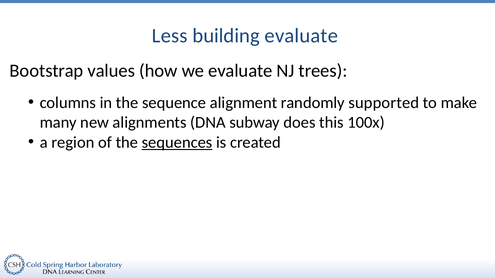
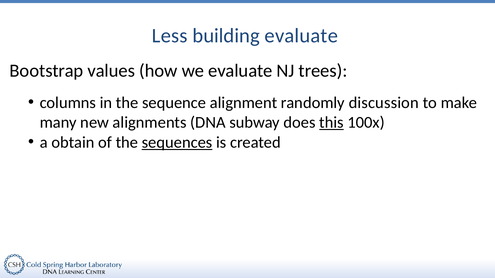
supported: supported -> discussion
this underline: none -> present
region: region -> obtain
